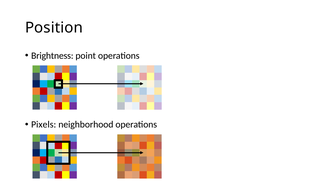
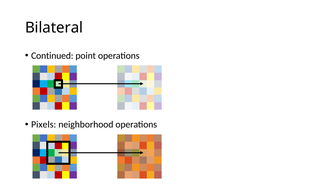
Position: Position -> Bilateral
Brightness: Brightness -> Continued
